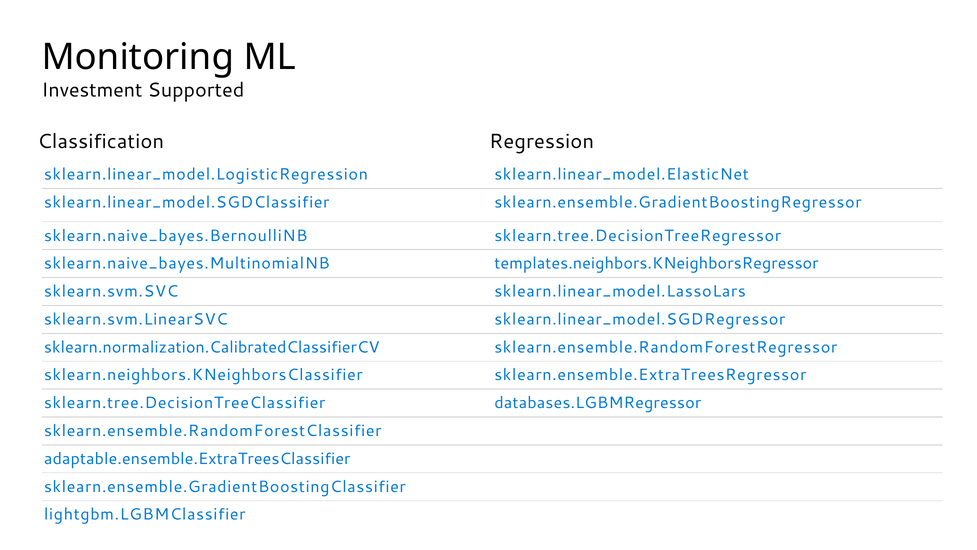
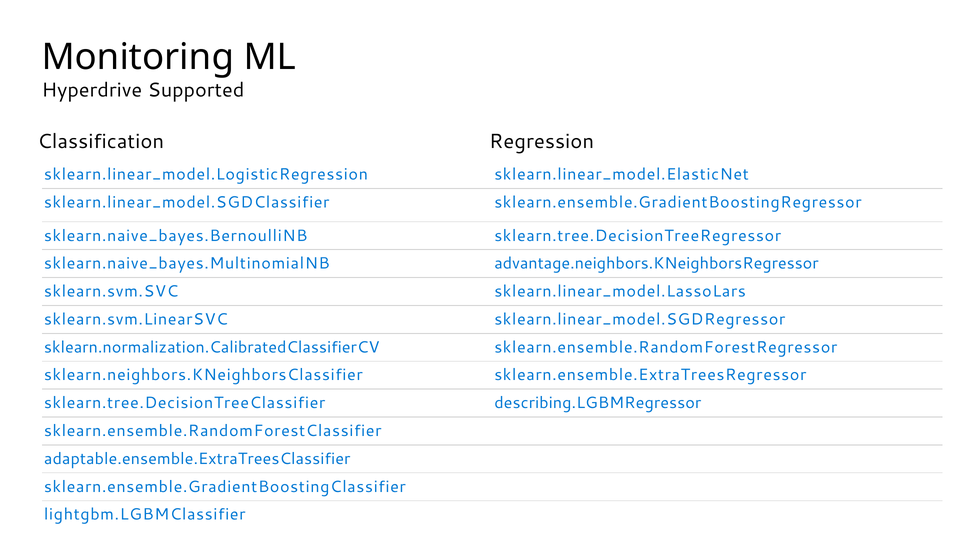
Investment: Investment -> Hyperdrive
templates.neighbors.KNeighborsRegressor: templates.neighbors.KNeighborsRegressor -> advantage.neighbors.KNeighborsRegressor
databases.LGBMRegressor: databases.LGBMRegressor -> describing.LGBMRegressor
